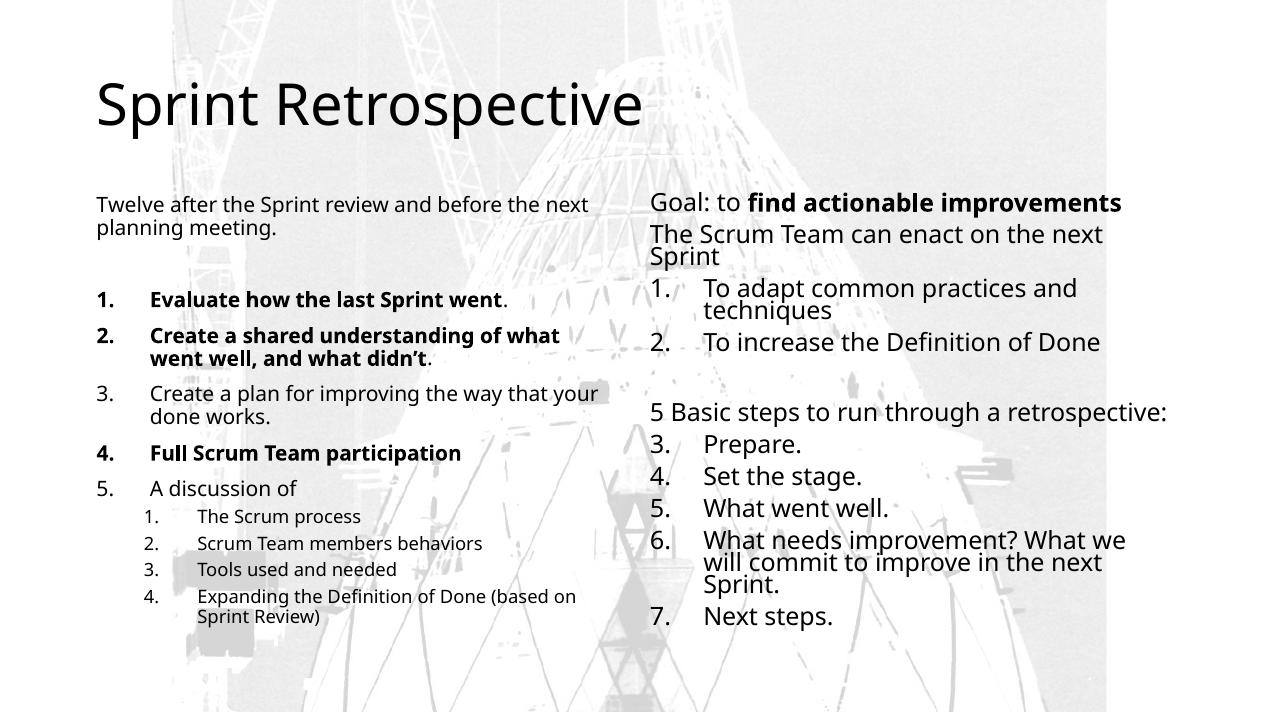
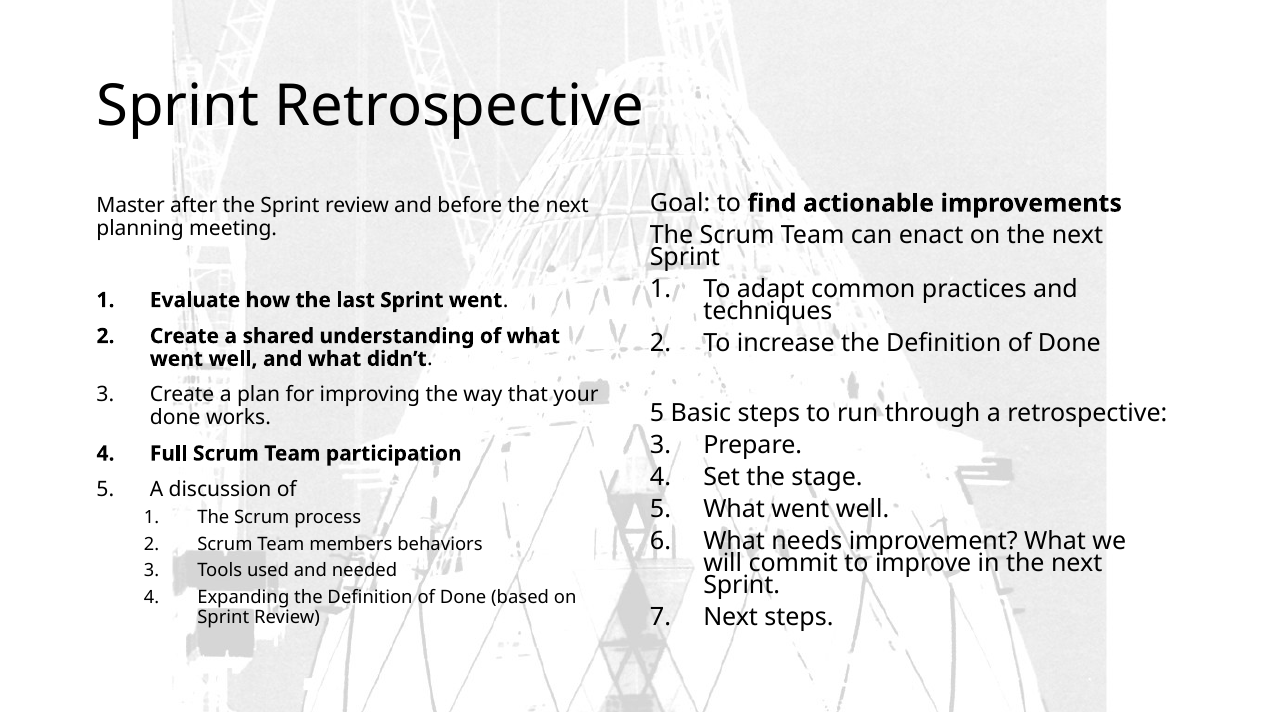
Twelve: Twelve -> Master
